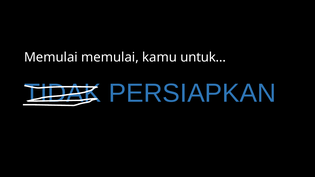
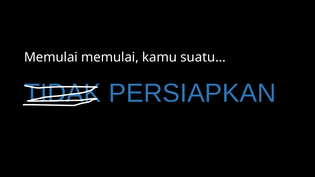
untuk…: untuk… -> suatu…
